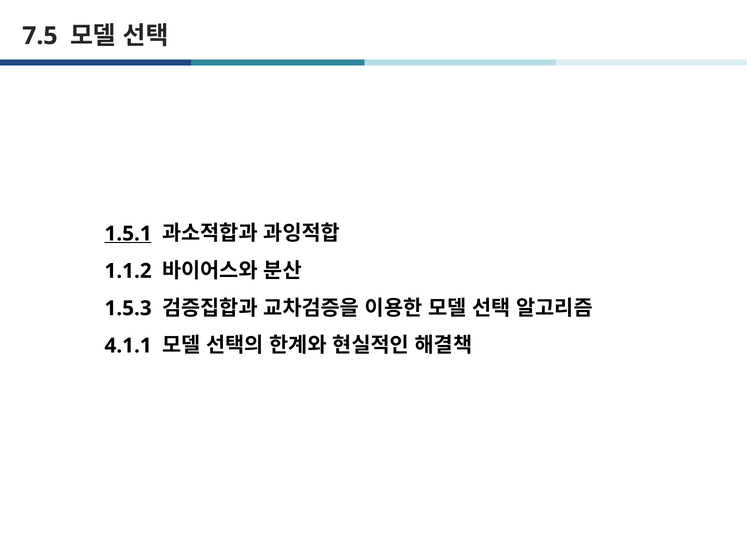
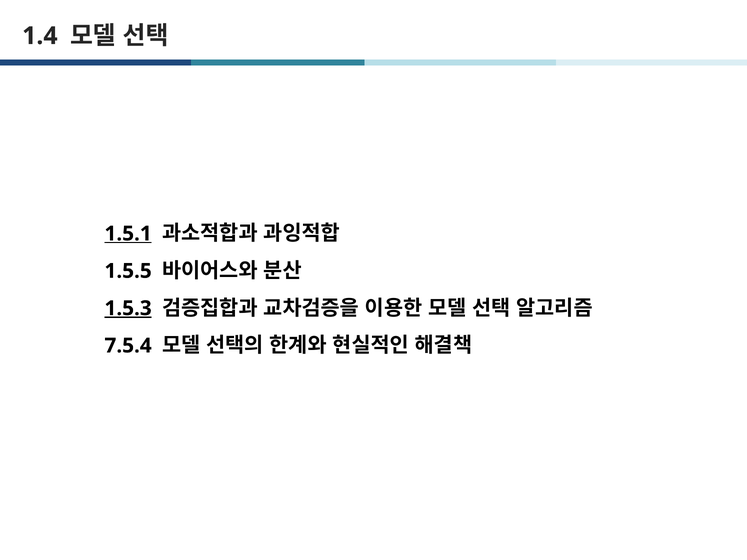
7.5: 7.5 -> 1.4
1.1.2: 1.1.2 -> 1.5.5
1.5.3 underline: none -> present
4.1.1: 4.1.1 -> 7.5.4
